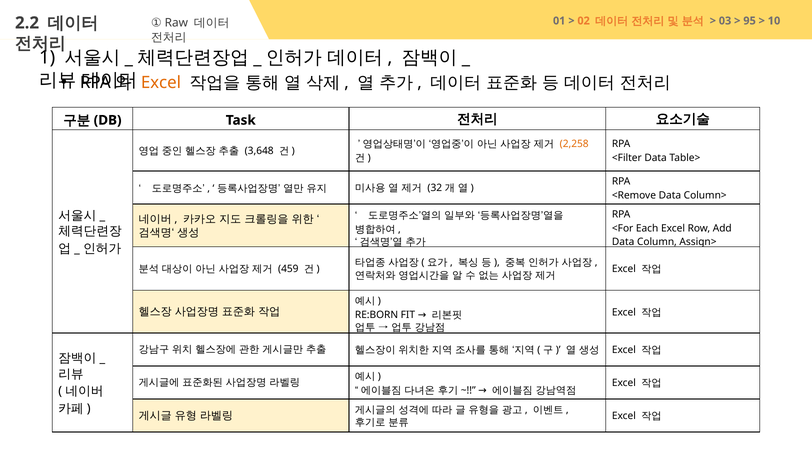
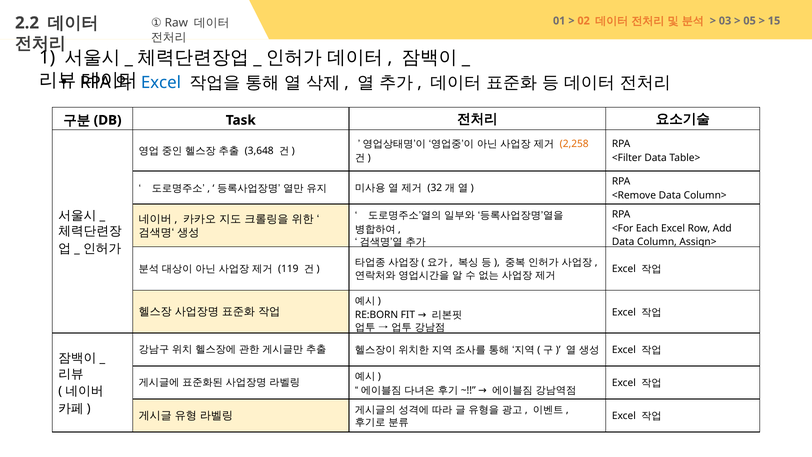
95: 95 -> 05
10: 10 -> 15
Excel at (161, 83) colour: orange -> blue
459: 459 -> 119
